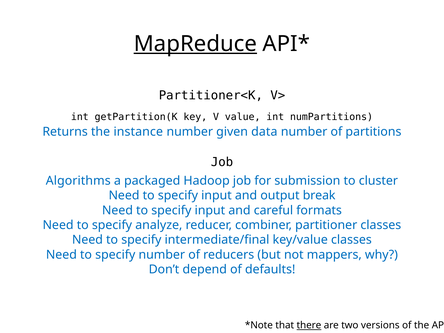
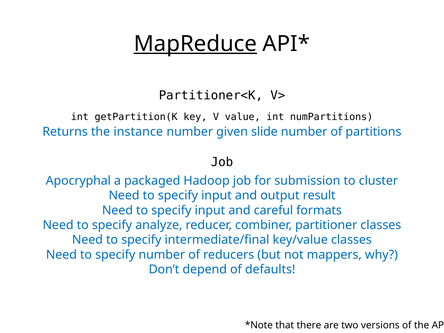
data: data -> slide
Algorithms: Algorithms -> Apocryphal
break: break -> result
there underline: present -> none
